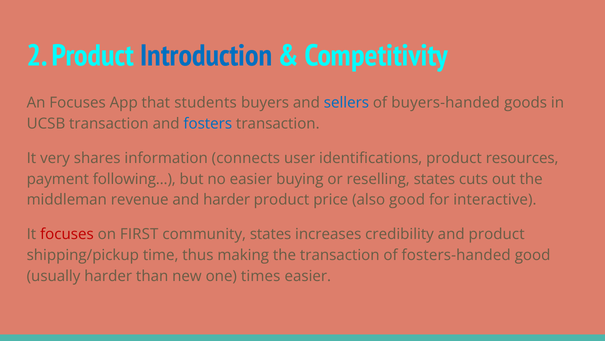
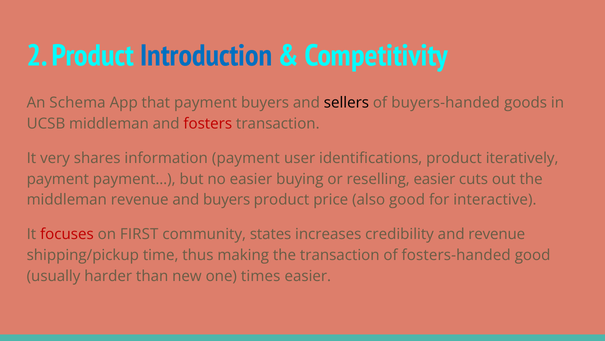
An Focuses: Focuses -> Schema
that students: students -> payment
sellers colour: blue -> black
UCSB transaction: transaction -> middleman
fosters colour: blue -> red
information connects: connects -> payment
resources: resources -> iteratively
following…: following… -> payment…
reselling states: states -> easier
and harder: harder -> buyers
and product: product -> revenue
